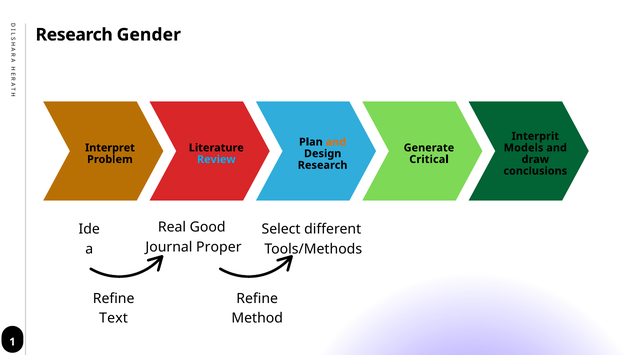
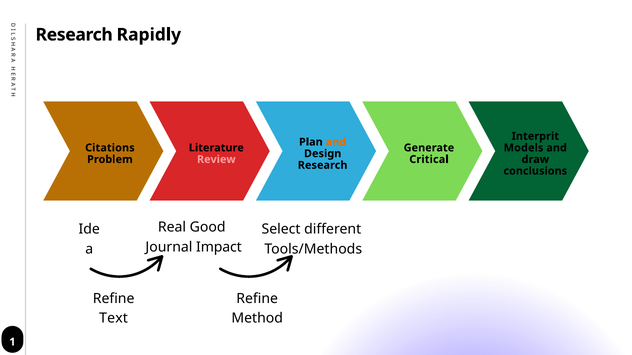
Gender: Gender -> Rapidly
Interpret: Interpret -> Citations
Review colour: light blue -> pink
Proper: Proper -> Impact
